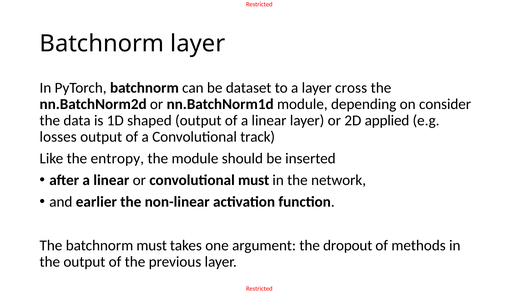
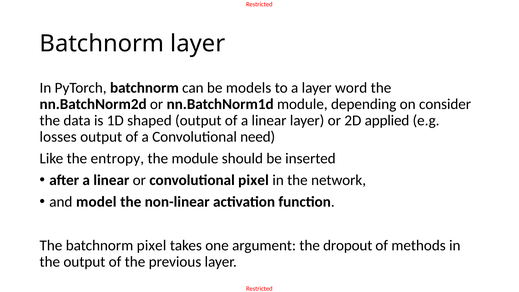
dataset: dataset -> models
cross: cross -> word
track: track -> need
convolutional must: must -> pixel
earlier: earlier -> model
batchnorm must: must -> pixel
